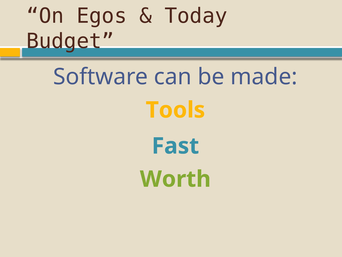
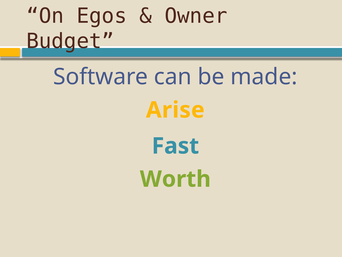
Today: Today -> Owner
Tools: Tools -> Arise
